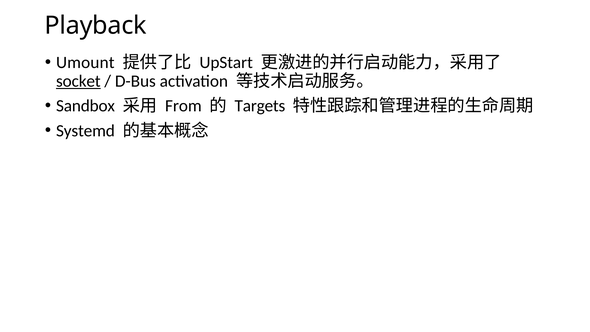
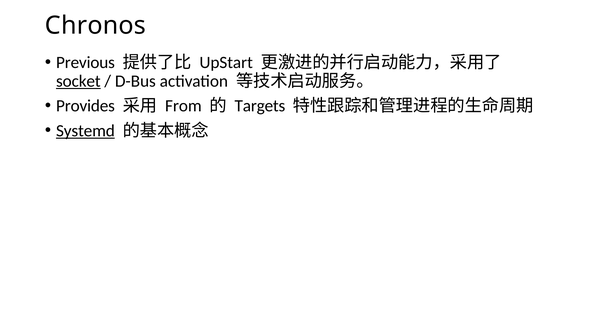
Playback: Playback -> Chronos
Umount: Umount -> Previous
Sandbox: Sandbox -> Provides
Systemd underline: none -> present
